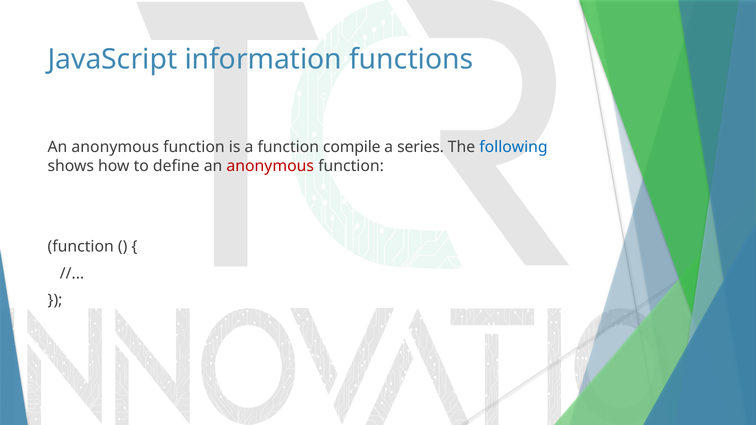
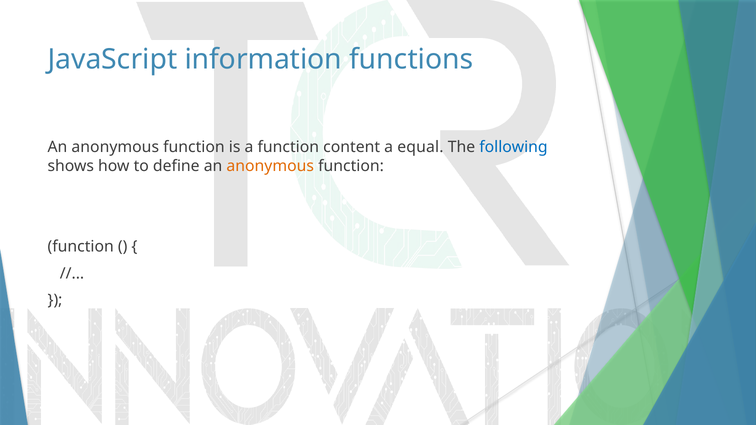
compile: compile -> content
series: series -> equal
anonymous at (270, 166) colour: red -> orange
